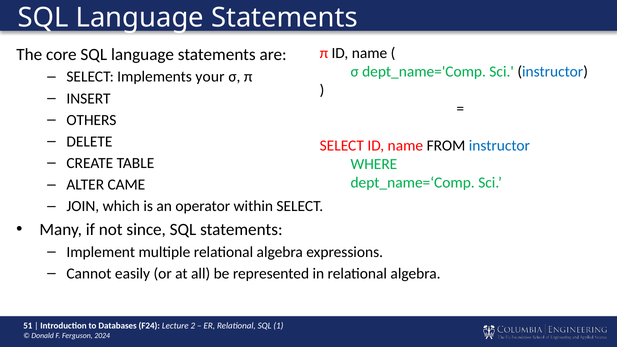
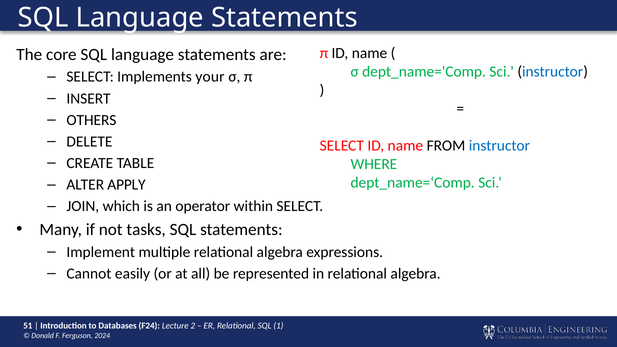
CAME: CAME -> APPLY
since: since -> tasks
